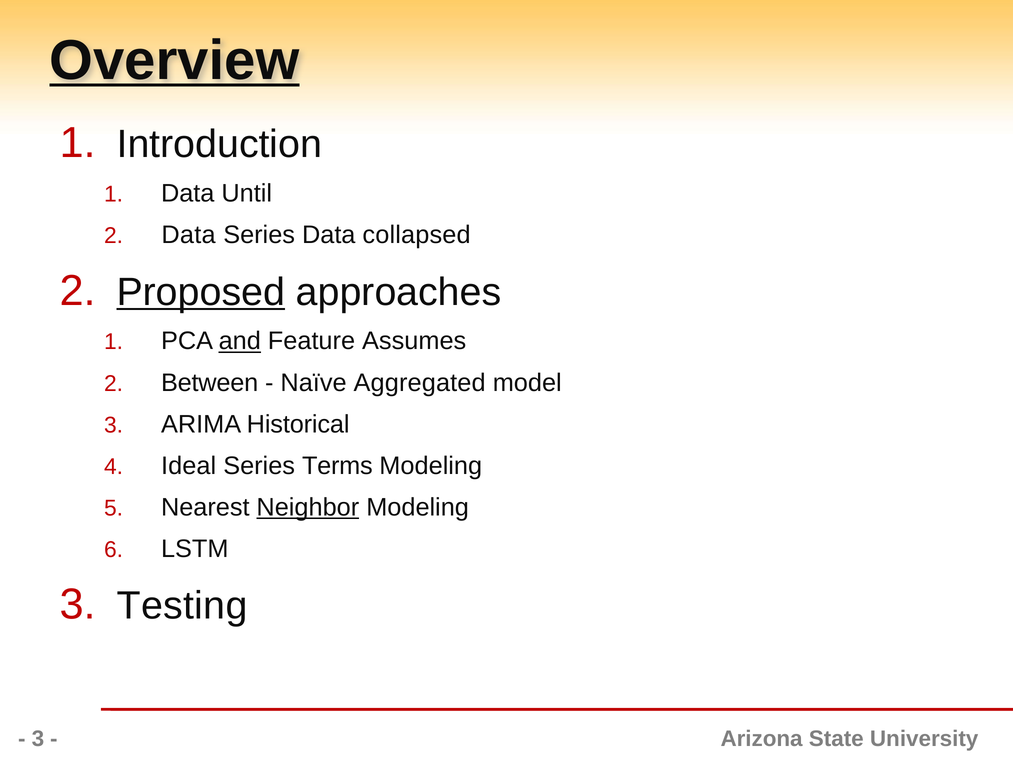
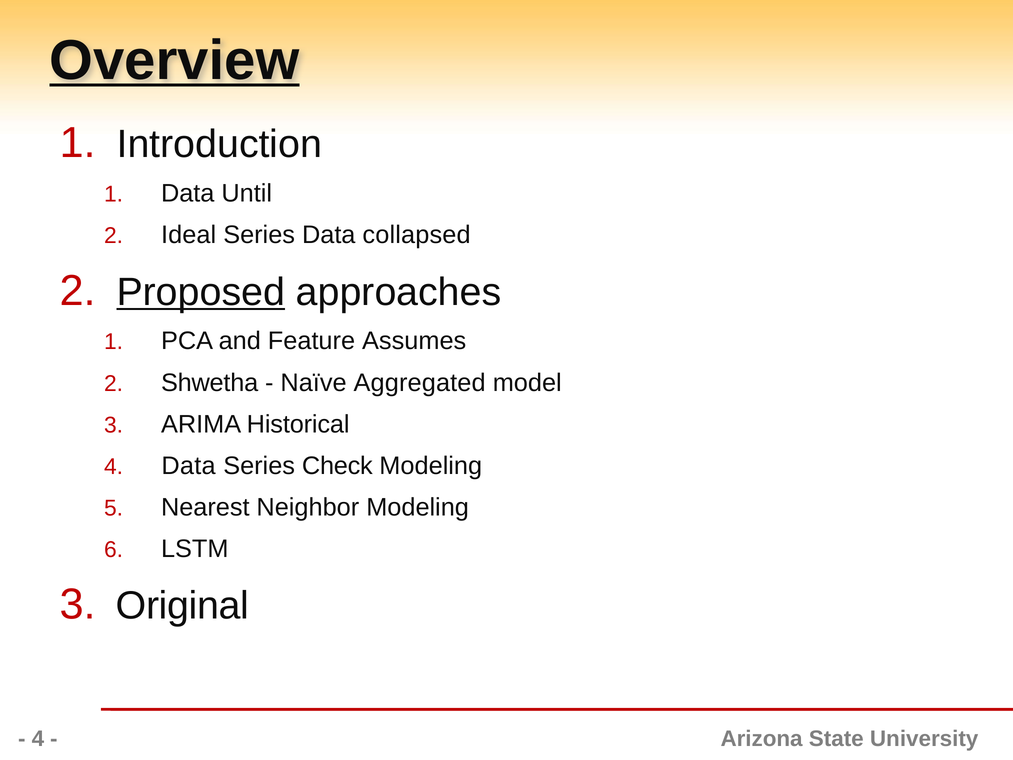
2 Data: Data -> Ideal
and underline: present -> none
Between: Between -> Shwetha
Ideal at (189, 466): Ideal -> Data
Terms: Terms -> Check
Neighbor underline: present -> none
Testing: Testing -> Original
3 at (38, 739): 3 -> 4
